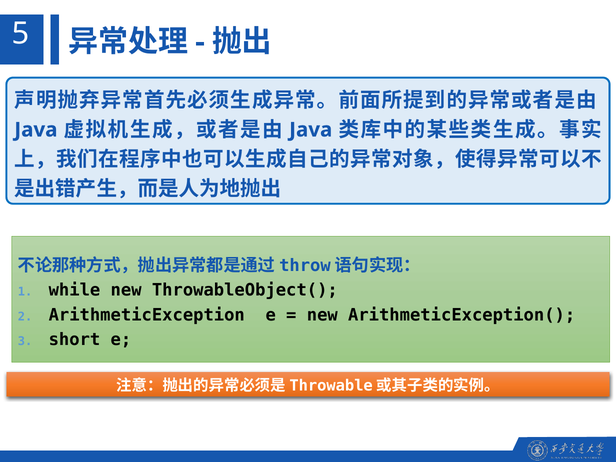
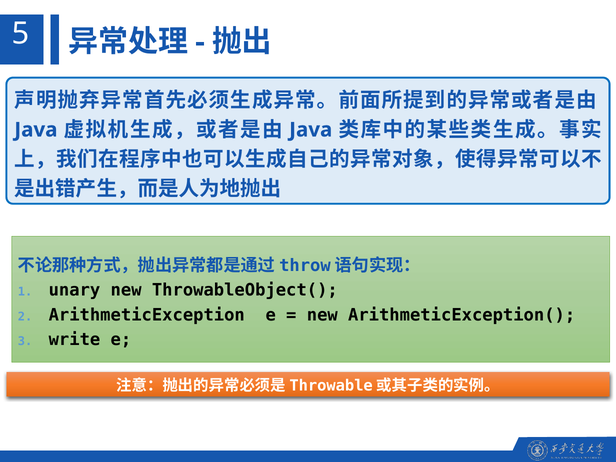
while: while -> unary
short: short -> write
